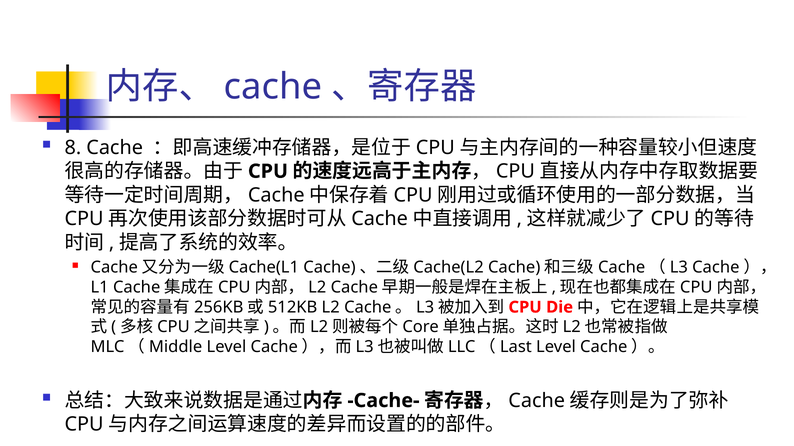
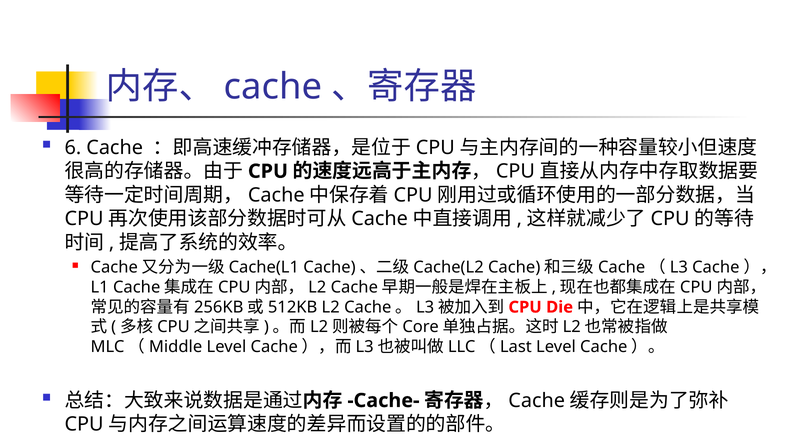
8: 8 -> 6
